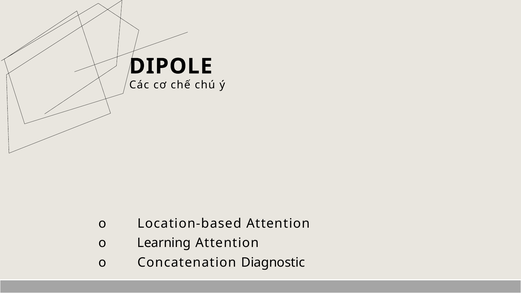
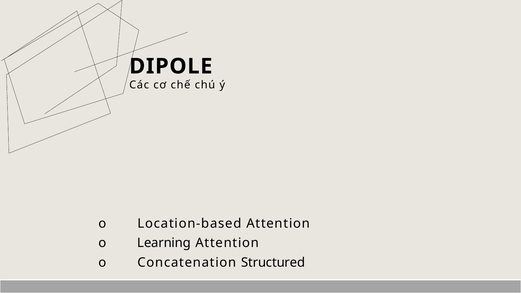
Diagnostic: Diagnostic -> Structured
